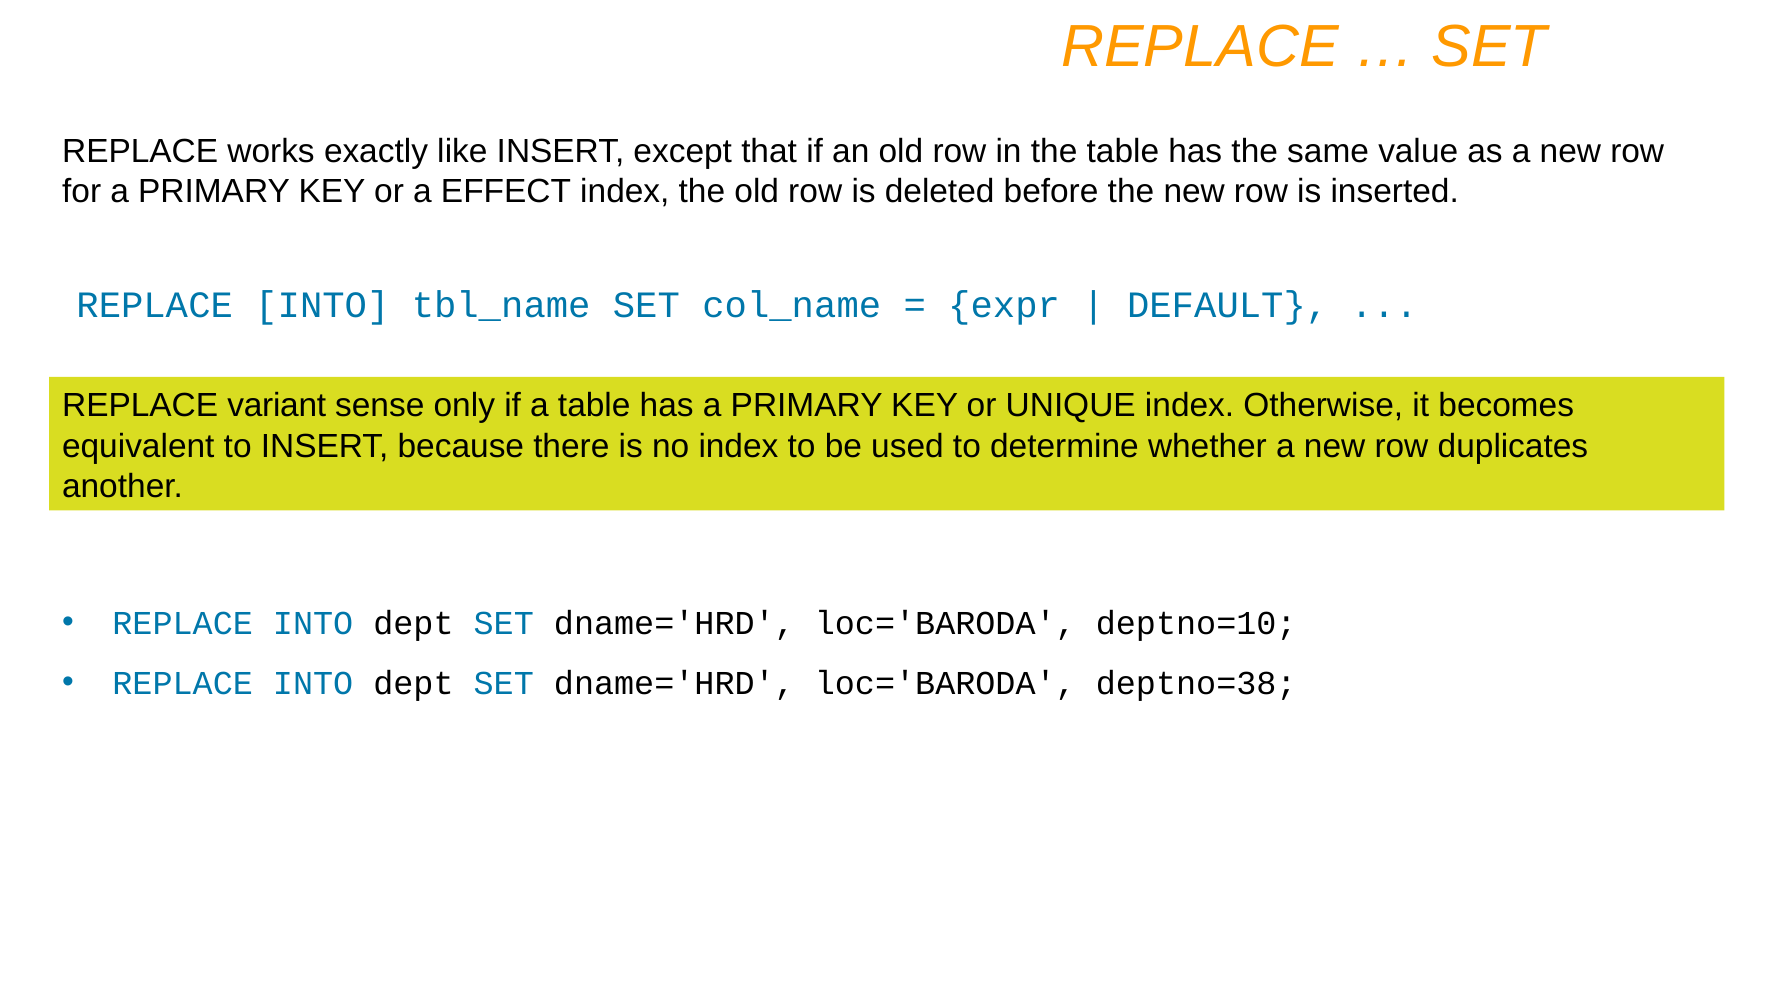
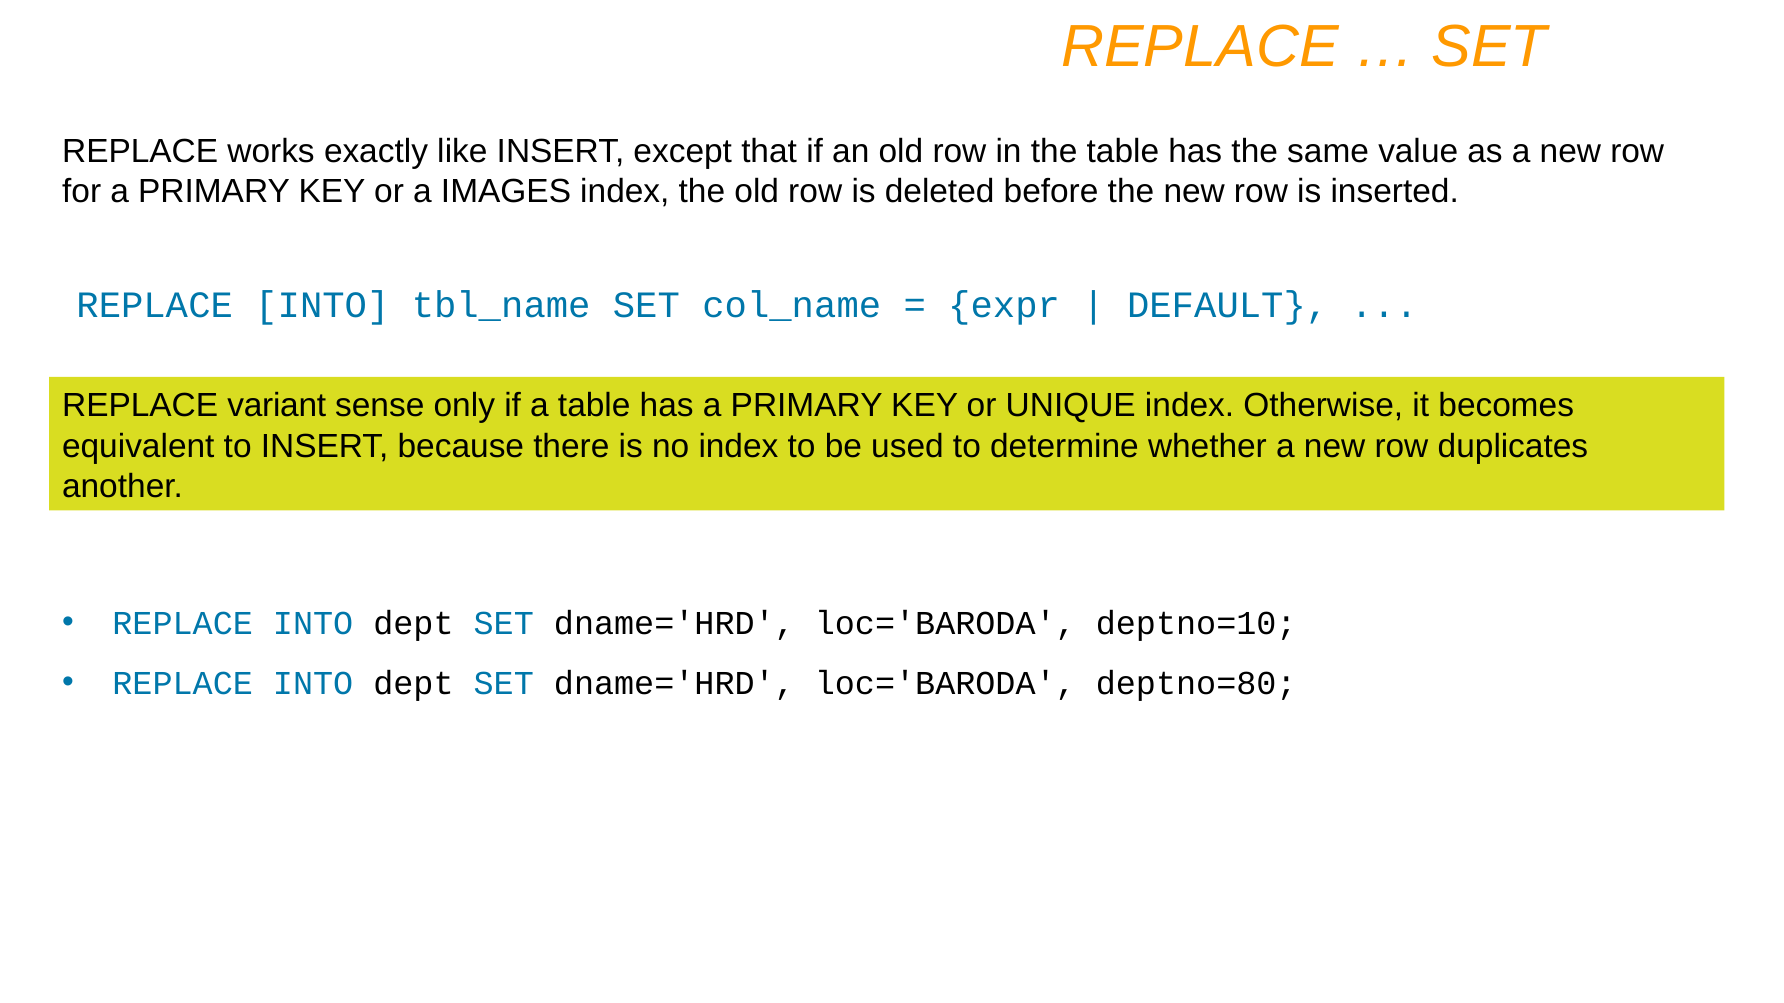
EFFECT: EFFECT -> IMAGES
deptno=38: deptno=38 -> deptno=80
